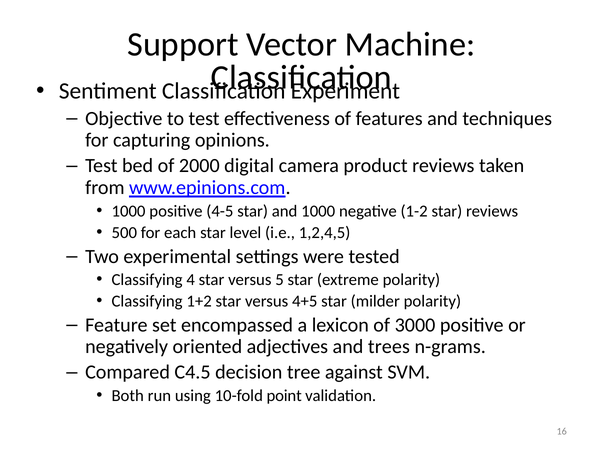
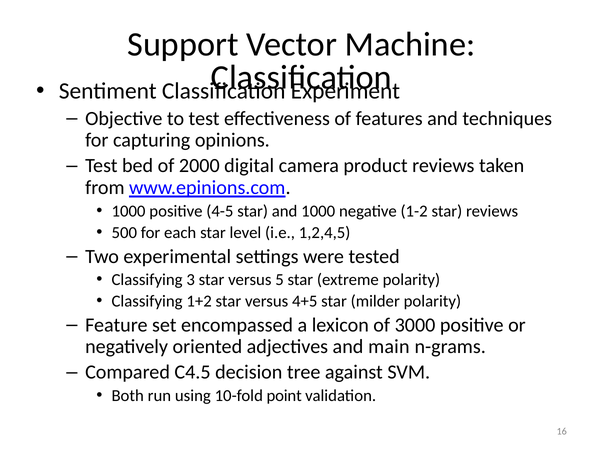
4: 4 -> 3
trees: trees -> main
